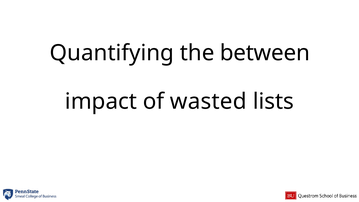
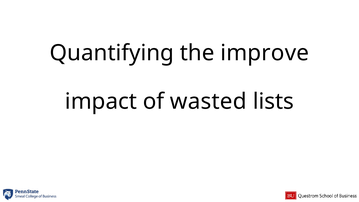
between: between -> improve
